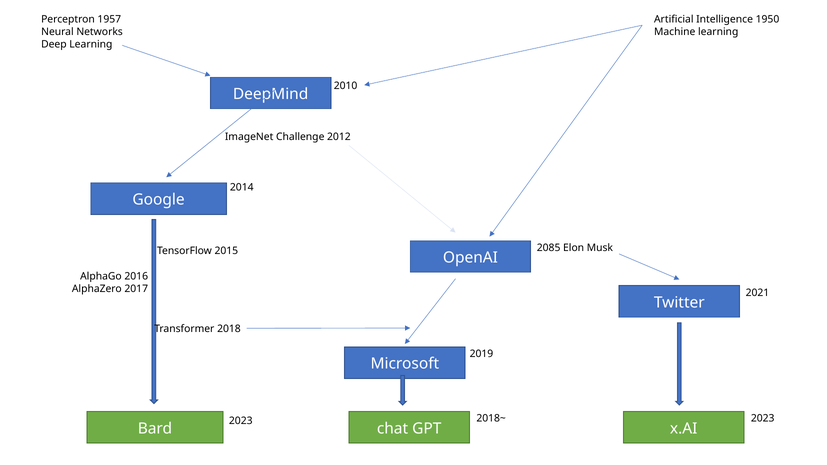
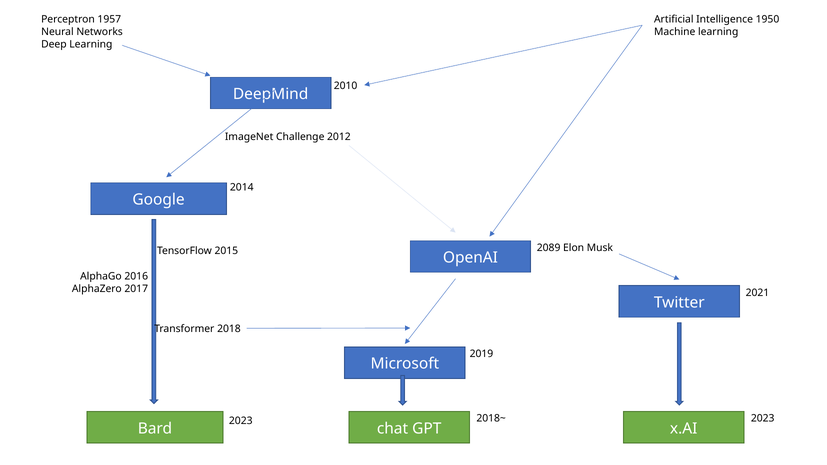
2085: 2085 -> 2089
